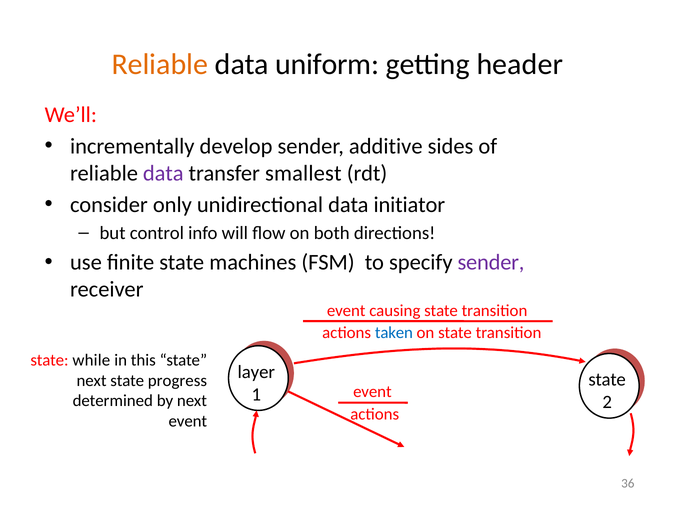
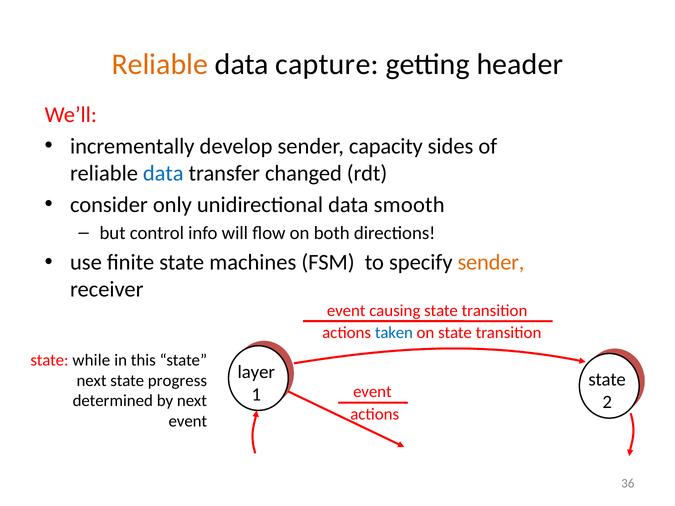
uniform: uniform -> capture
additive: additive -> capacity
data at (163, 173) colour: purple -> blue
smallest: smallest -> changed
initiator: initiator -> smooth
sender at (491, 263) colour: purple -> orange
